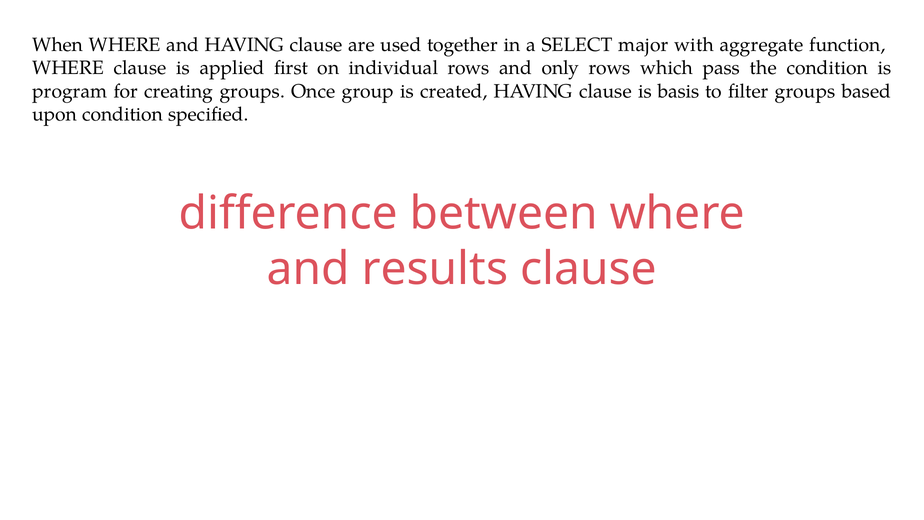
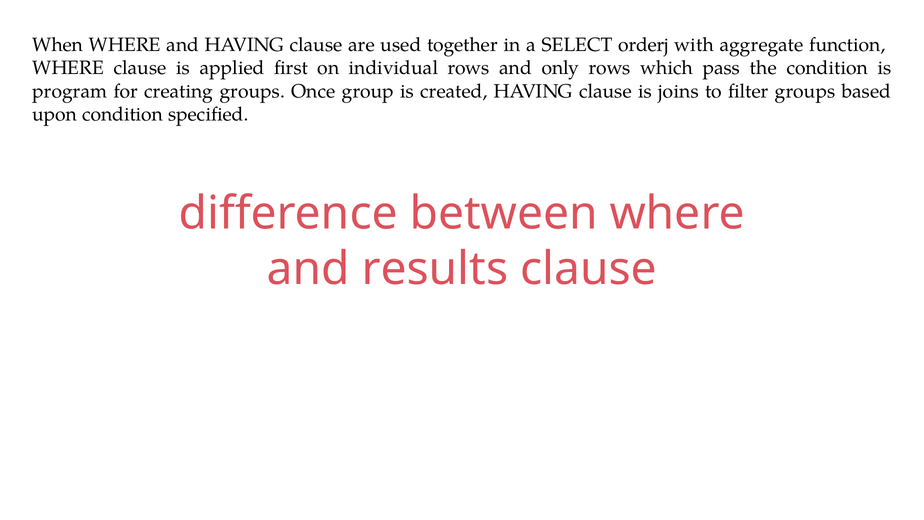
major: major -> orderj
basis: basis -> joins
